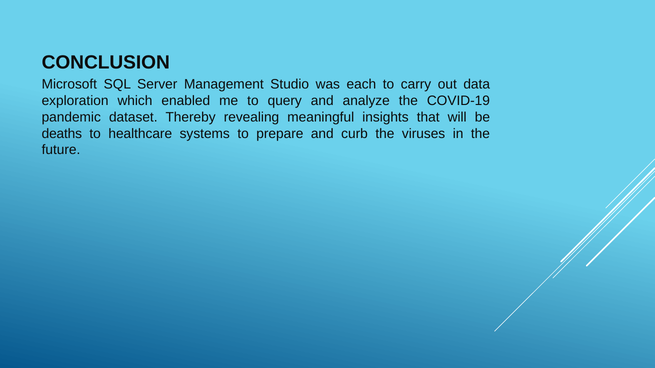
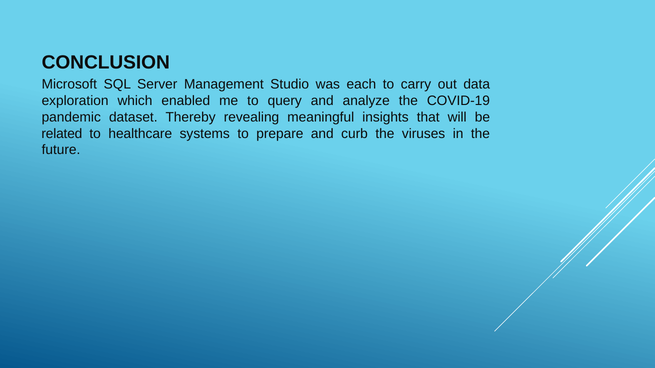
deaths: deaths -> related
